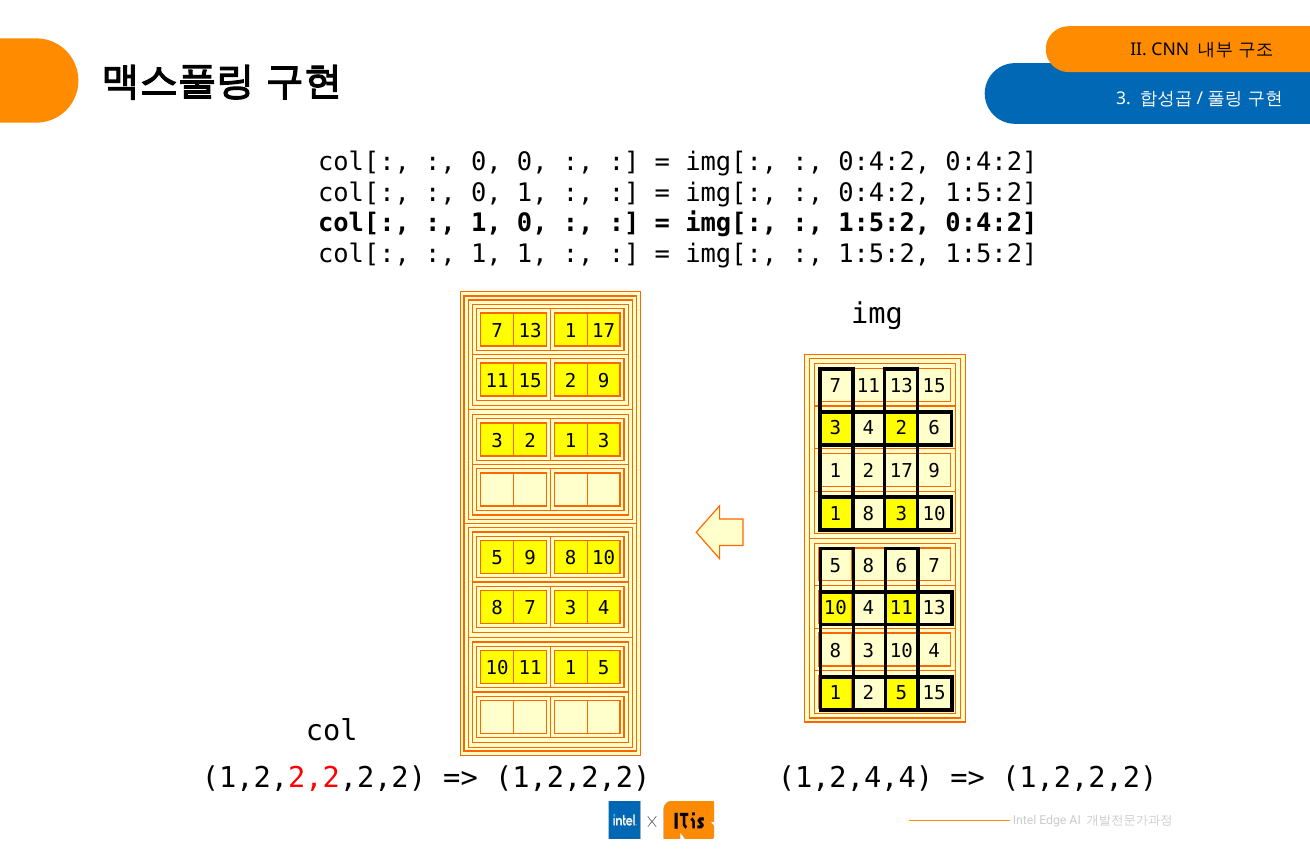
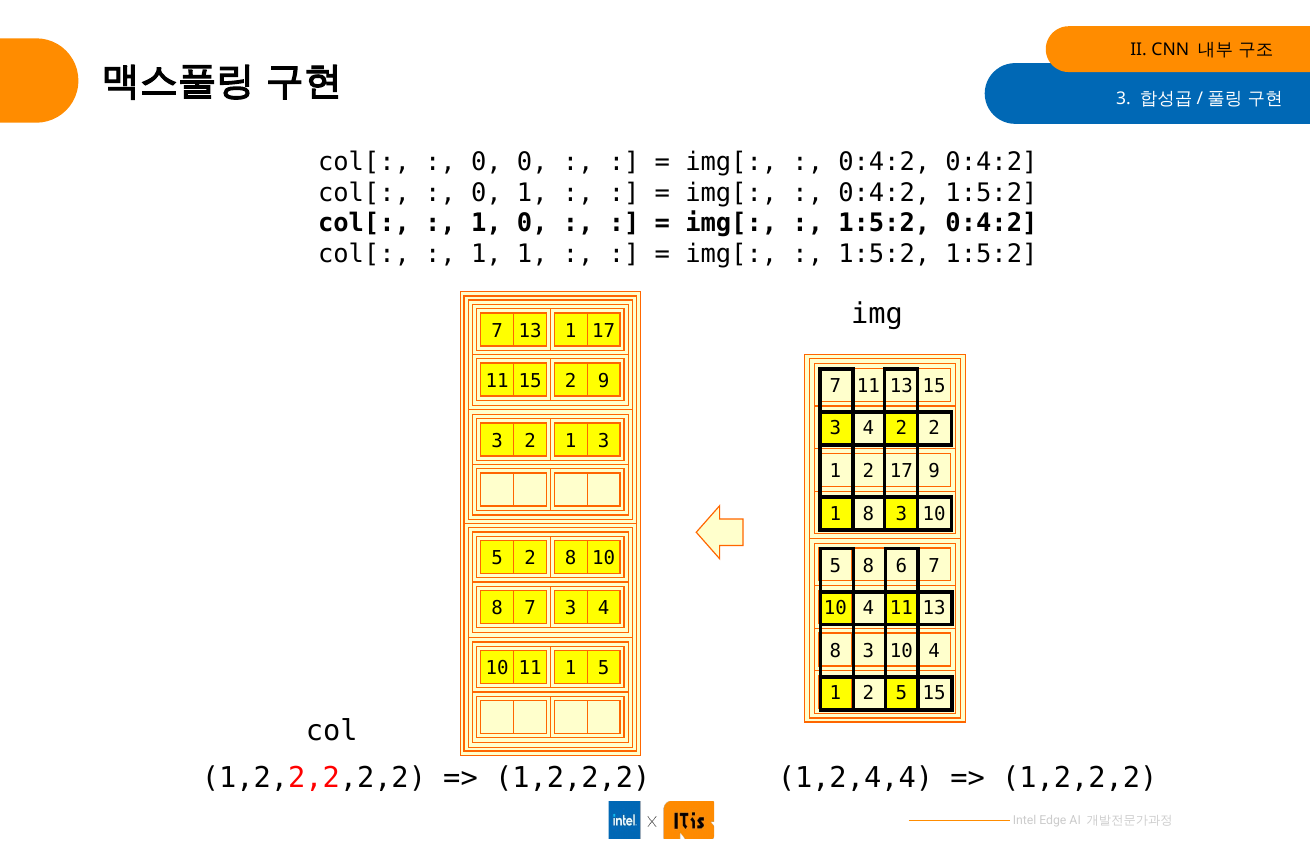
2 6: 6 -> 2
5 9: 9 -> 2
